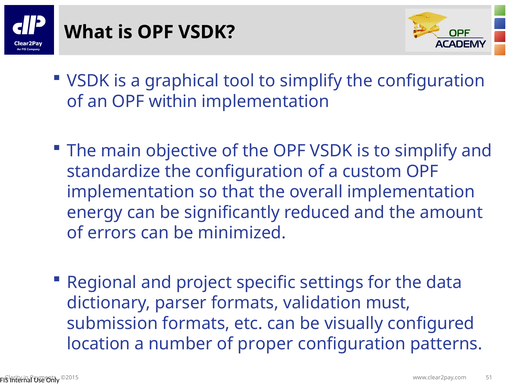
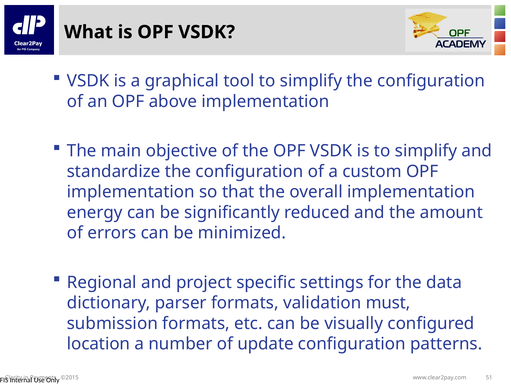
within: within -> above
proper: proper -> update
